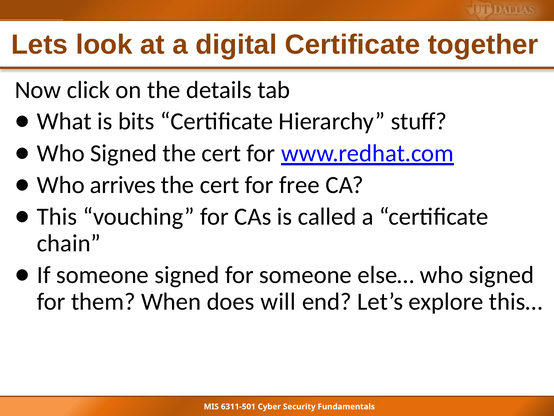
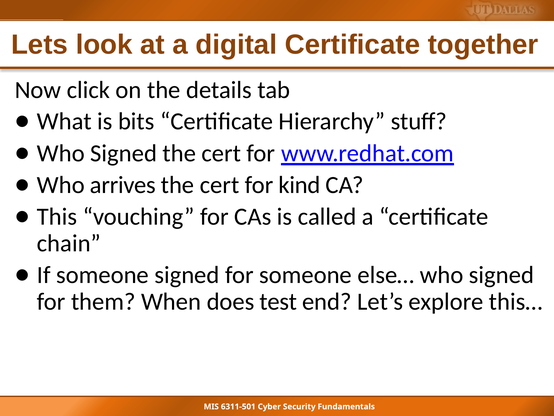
free: free -> kind
will: will -> test
